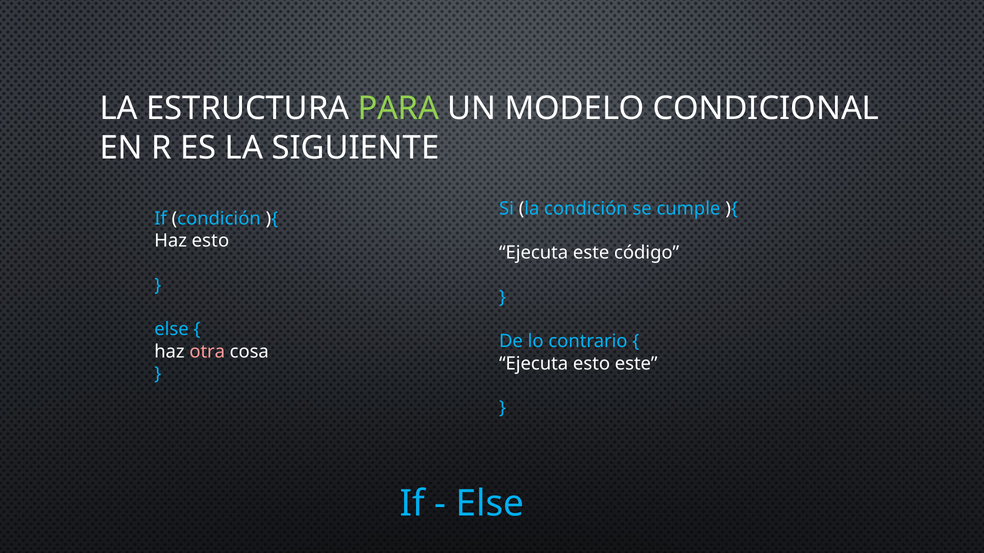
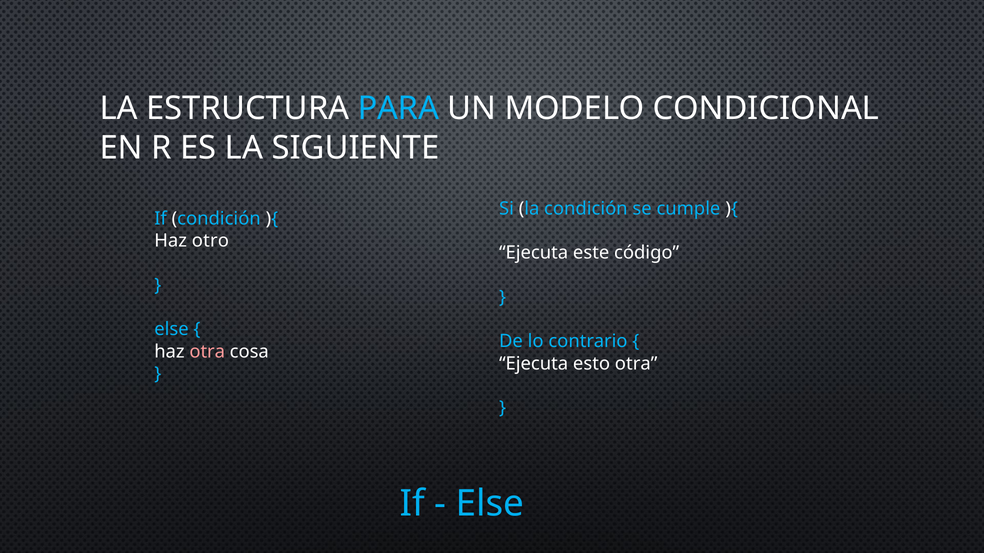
PARA colour: light green -> light blue
Haz esto: esto -> otro
esto este: este -> otra
